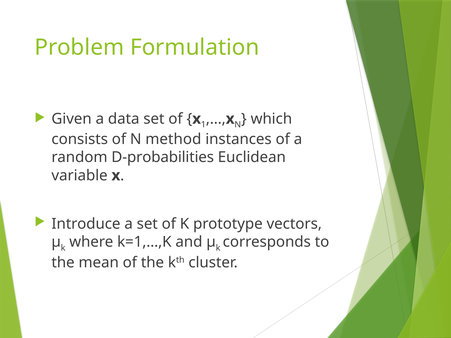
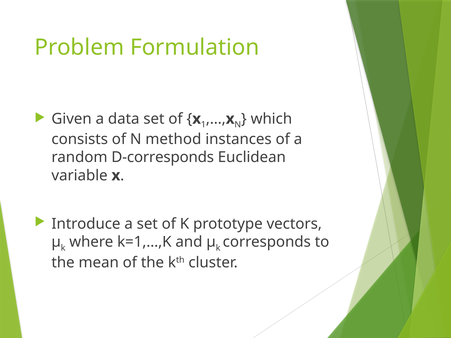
D-probabilities: D-probabilities -> D-corresponds
